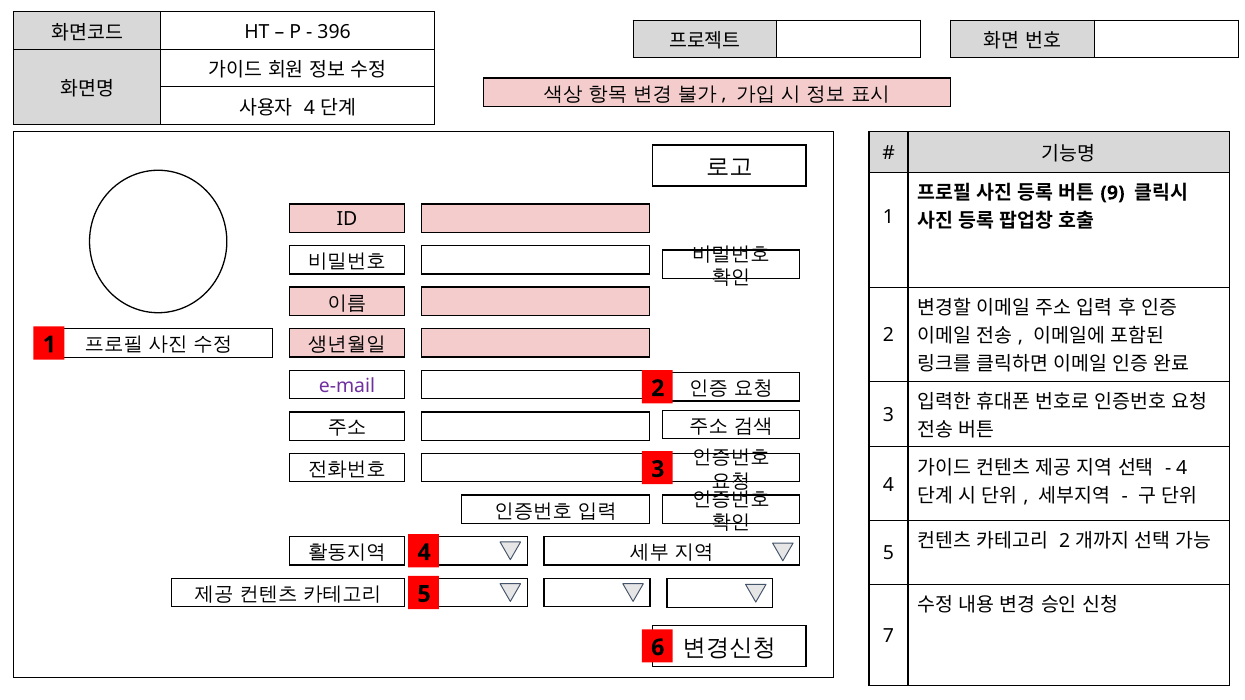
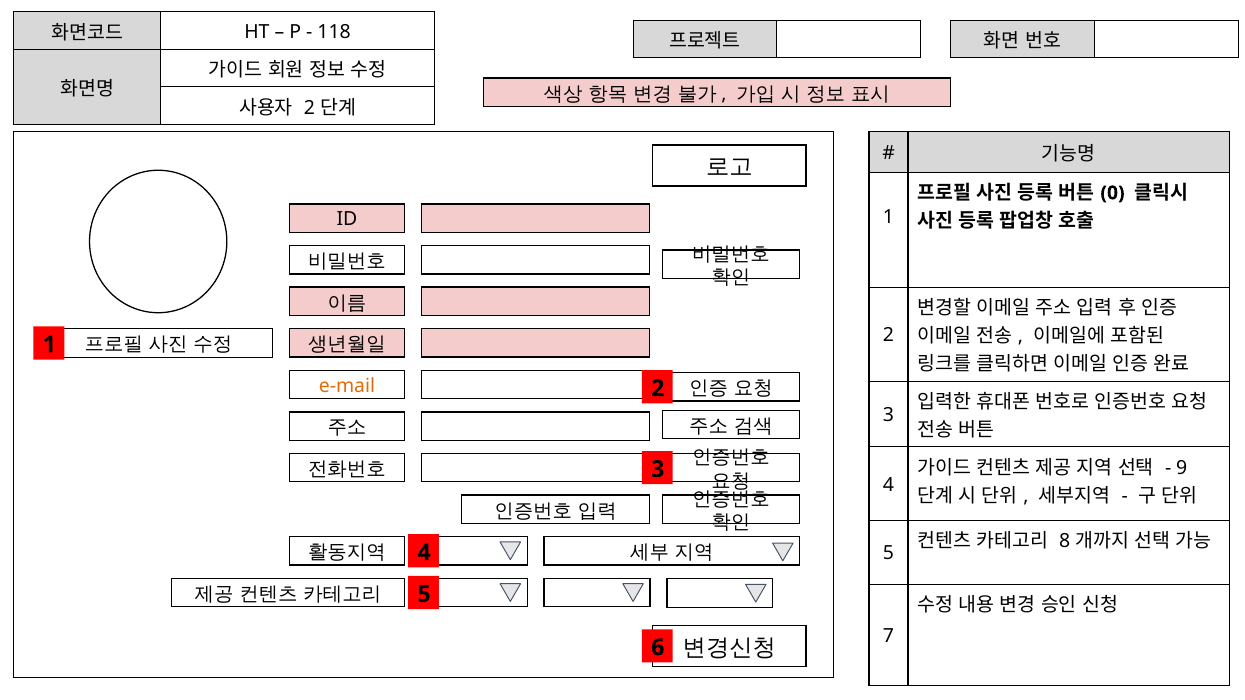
396: 396 -> 118
4 at (310, 108): 4 -> 2
9: 9 -> 0
e-mail colour: purple -> orange
4 at (1182, 468): 4 -> 9
2 at (1065, 541): 2 -> 8
